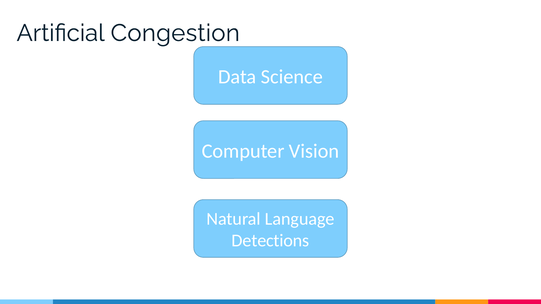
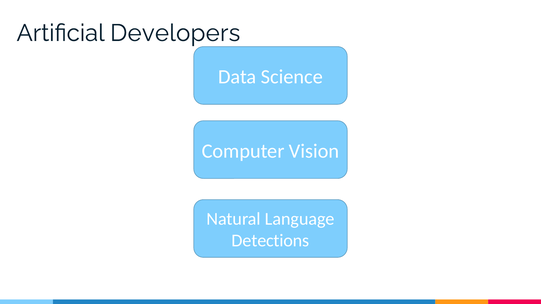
Congestion: Congestion -> Developers
